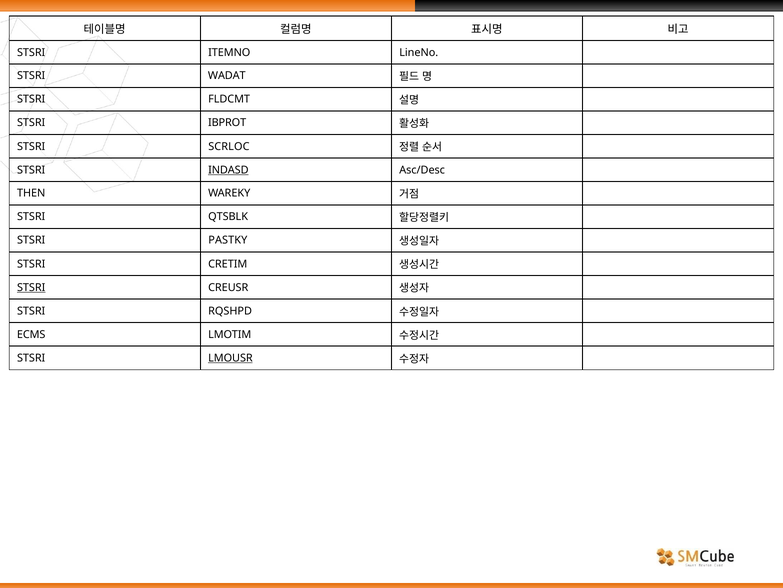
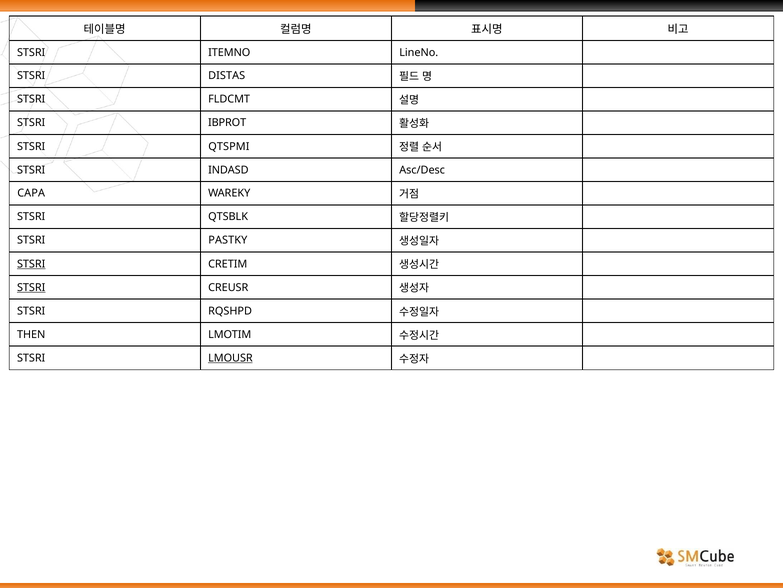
WADAT: WADAT -> DISTAS
SCRLOC: SCRLOC -> QTSPMI
INDASD underline: present -> none
THEN: THEN -> CAPA
STSRI at (31, 264) underline: none -> present
ECMS: ECMS -> THEN
